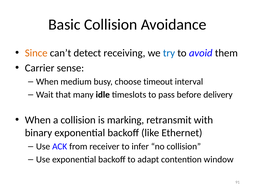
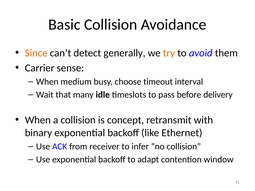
receiving: receiving -> generally
try colour: blue -> orange
marking: marking -> concept
